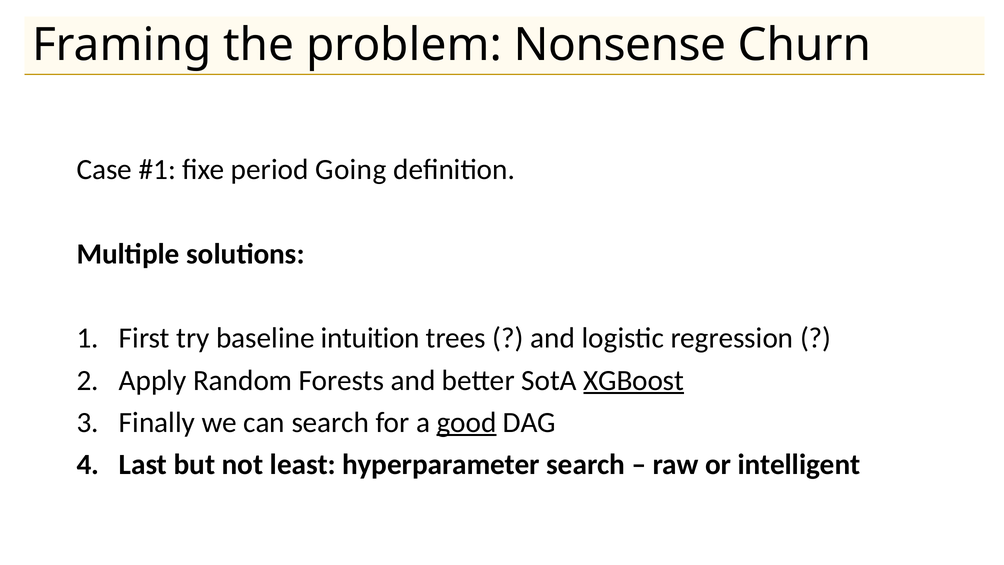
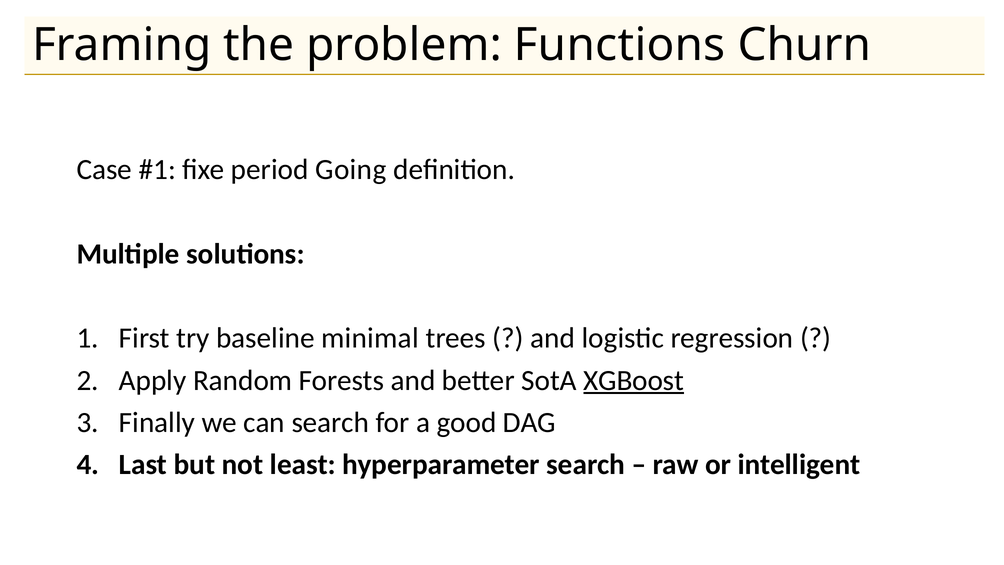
Nonsense: Nonsense -> Functions
intuition: intuition -> minimal
good underline: present -> none
